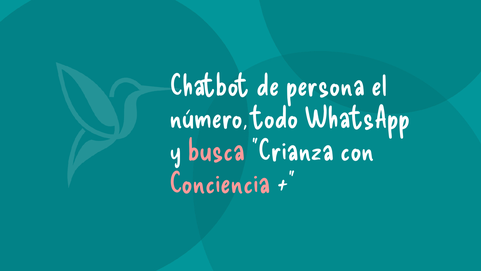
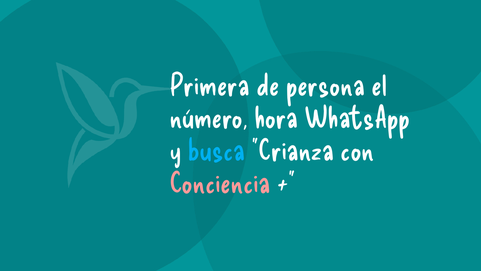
Chatbot: Chatbot -> Primera
todo: todo -> hora
busca colour: pink -> light blue
